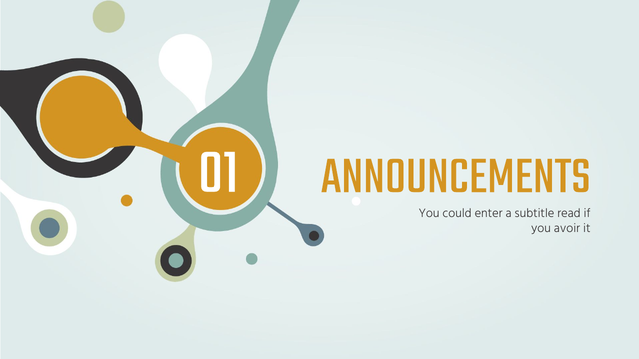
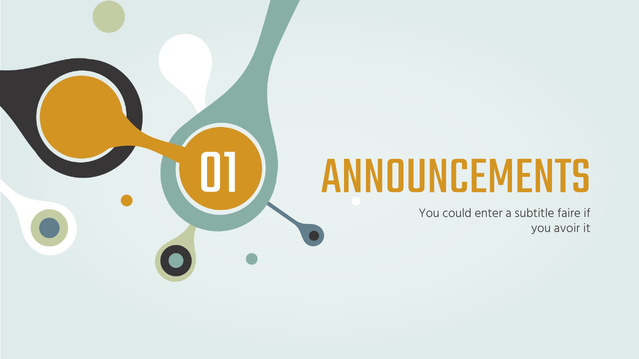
read: read -> faire
